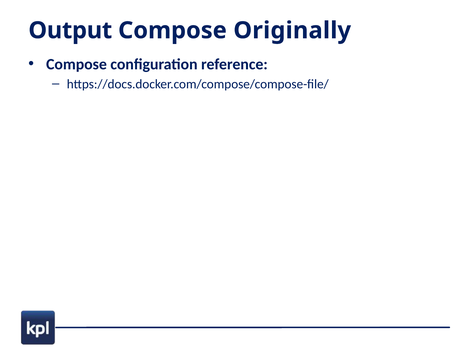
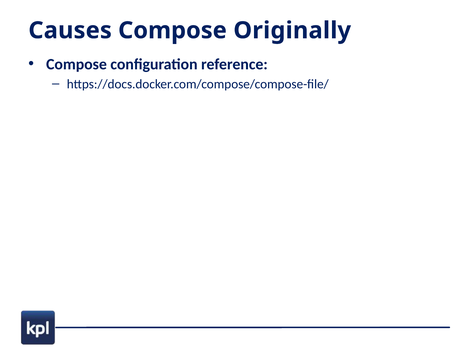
Output: Output -> Causes
